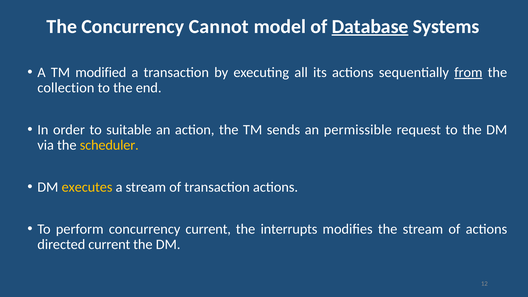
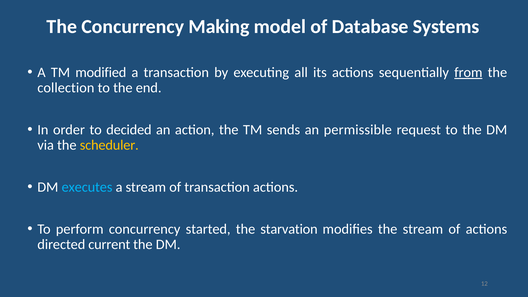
Cannot: Cannot -> Making
Database underline: present -> none
suitable: suitable -> decided
executes colour: yellow -> light blue
concurrency current: current -> started
interrupts: interrupts -> starvation
